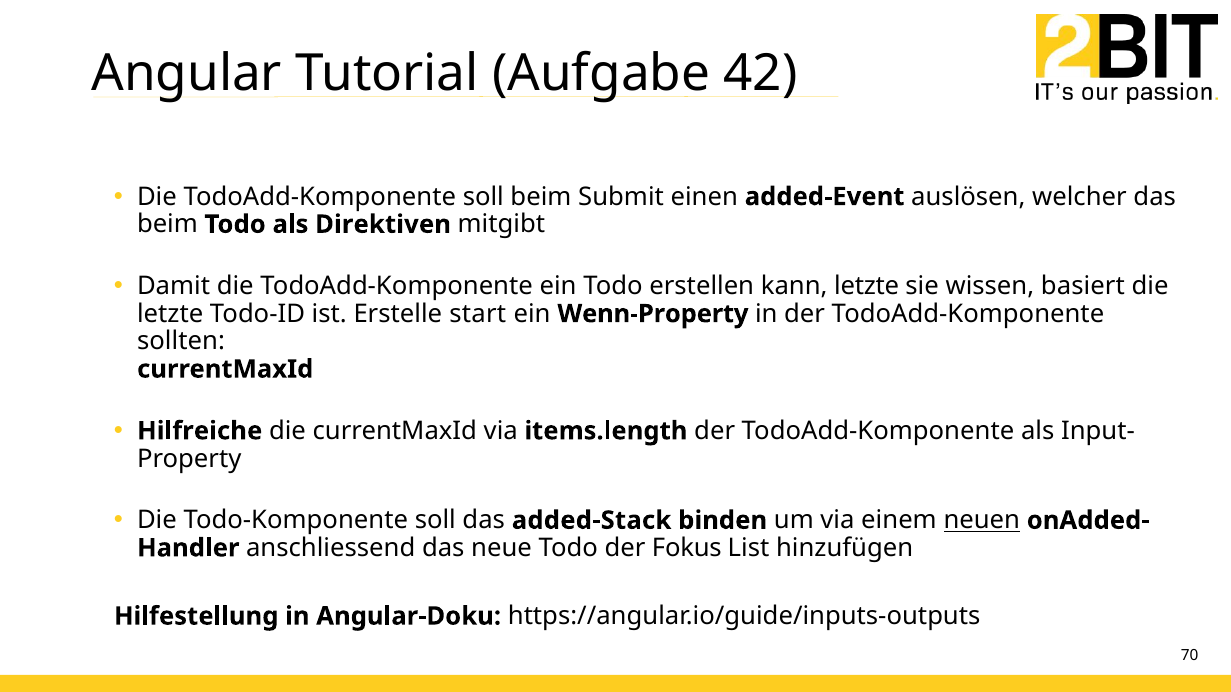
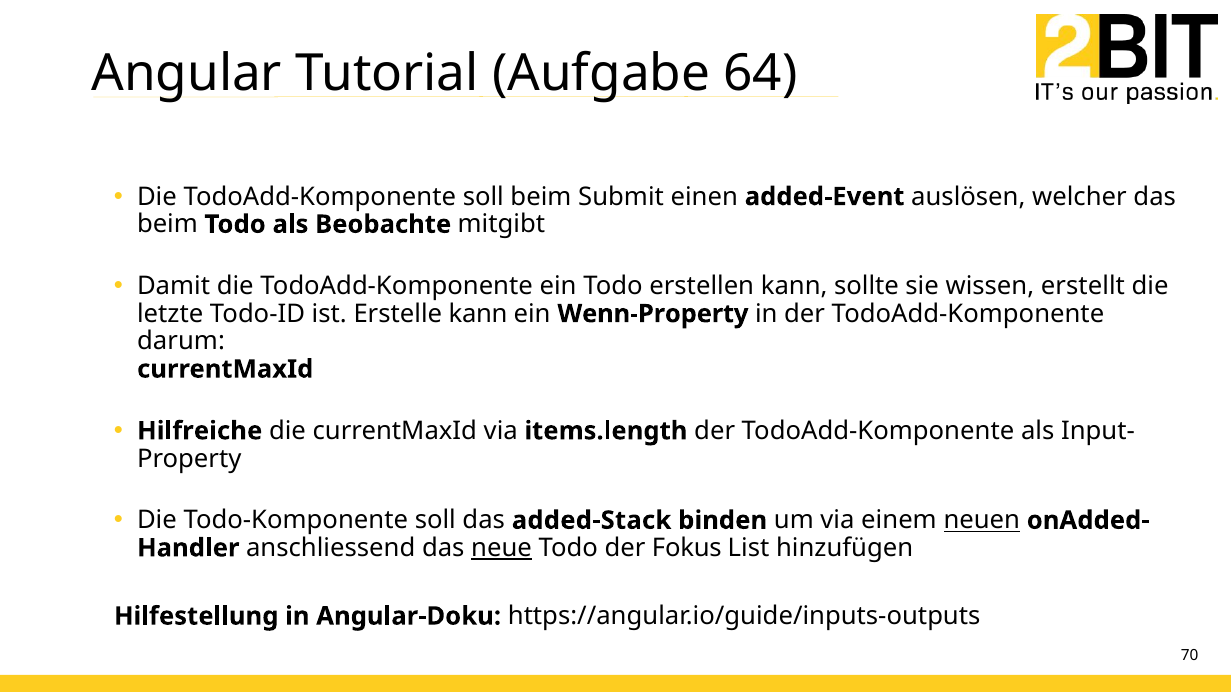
42: 42 -> 64
Direktiven: Direktiven -> Beobachte
kann letzte: letzte -> sollte
basiert: basiert -> erstellt
Erstelle start: start -> kann
sollten: sollten -> darum
neue underline: none -> present
